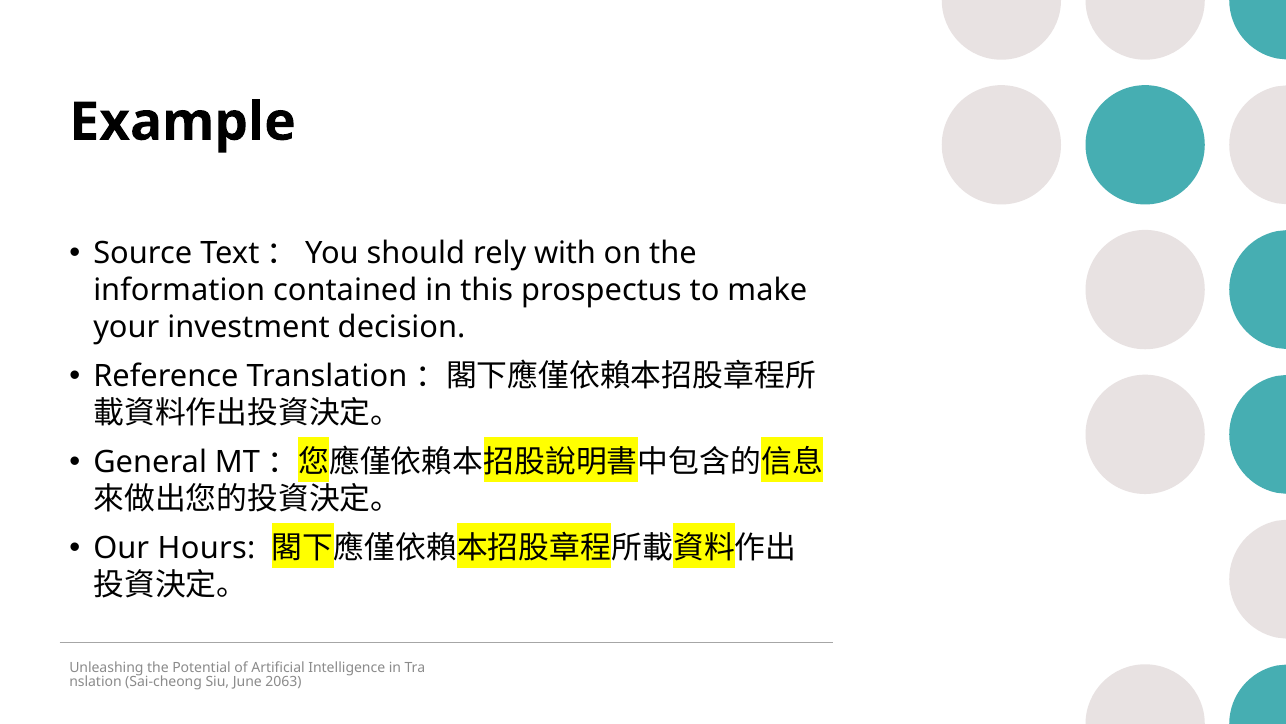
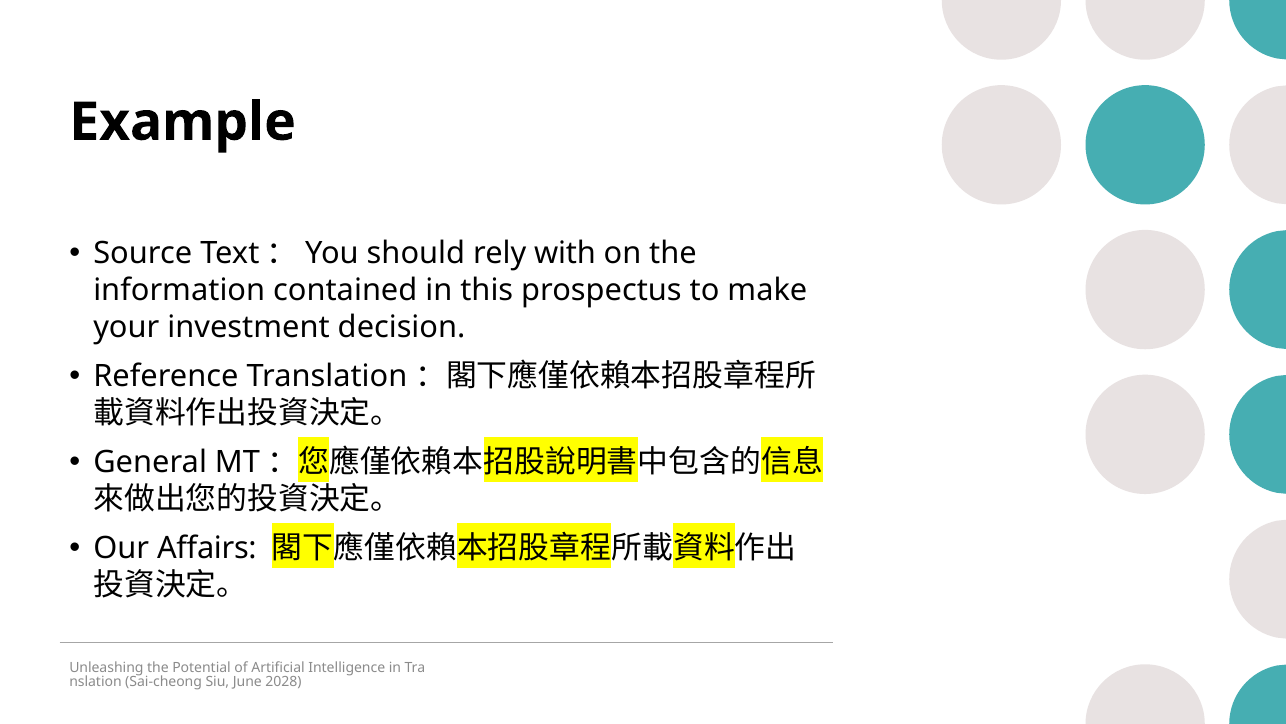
Hours: Hours -> Affairs
2063: 2063 -> 2028
